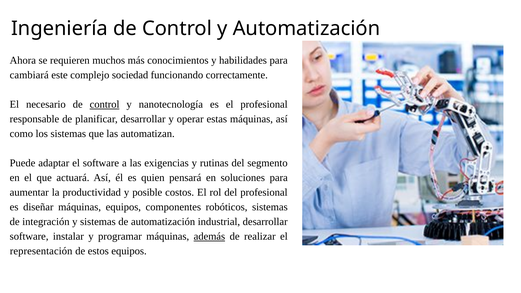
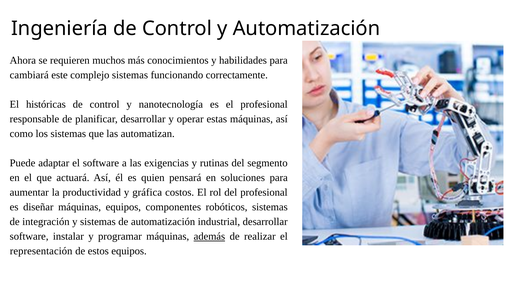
complejo sociedad: sociedad -> sistemas
necesario: necesario -> históricas
control at (105, 104) underline: present -> none
posible: posible -> gráfica
